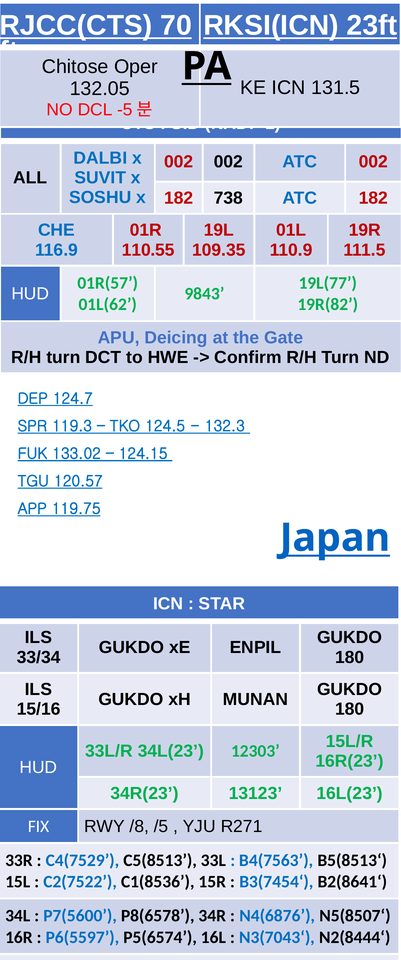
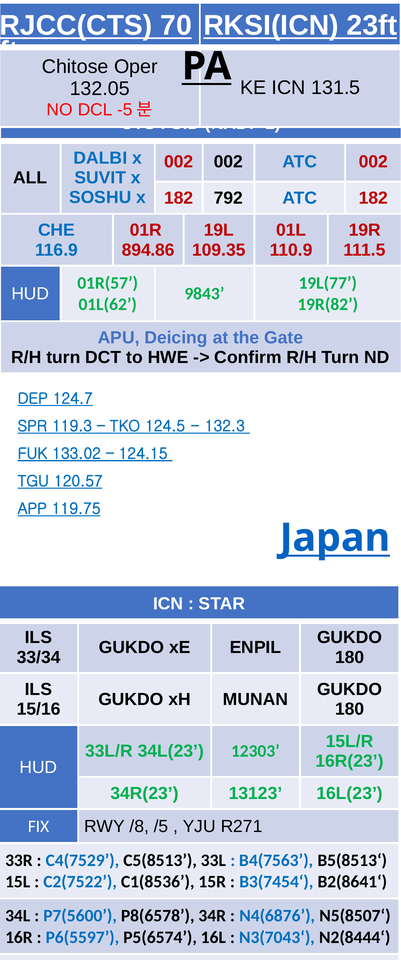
738: 738 -> 792
110.55: 110.55 -> 894.86
